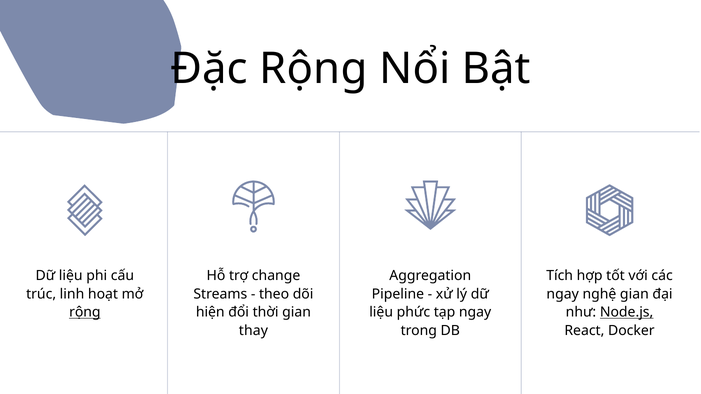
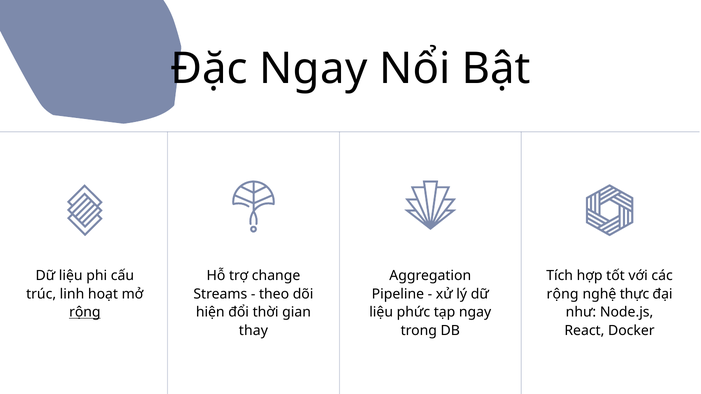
Đặc Rộng: Rộng -> Ngay
ngay at (563, 294): ngay -> rộng
nghệ gian: gian -> thực
Node.js underline: present -> none
